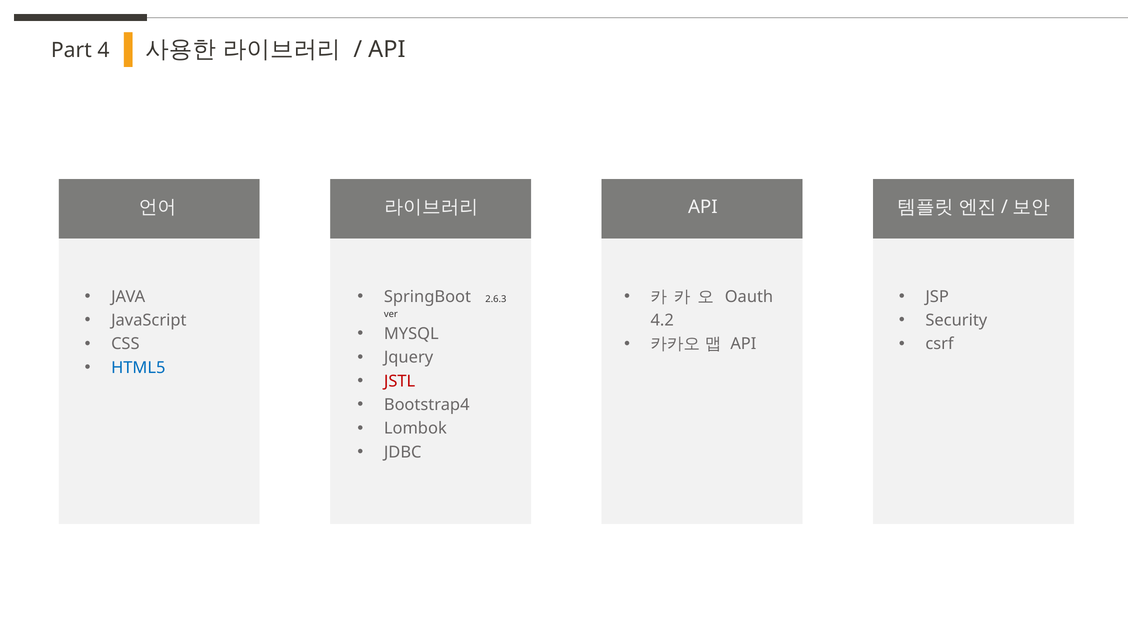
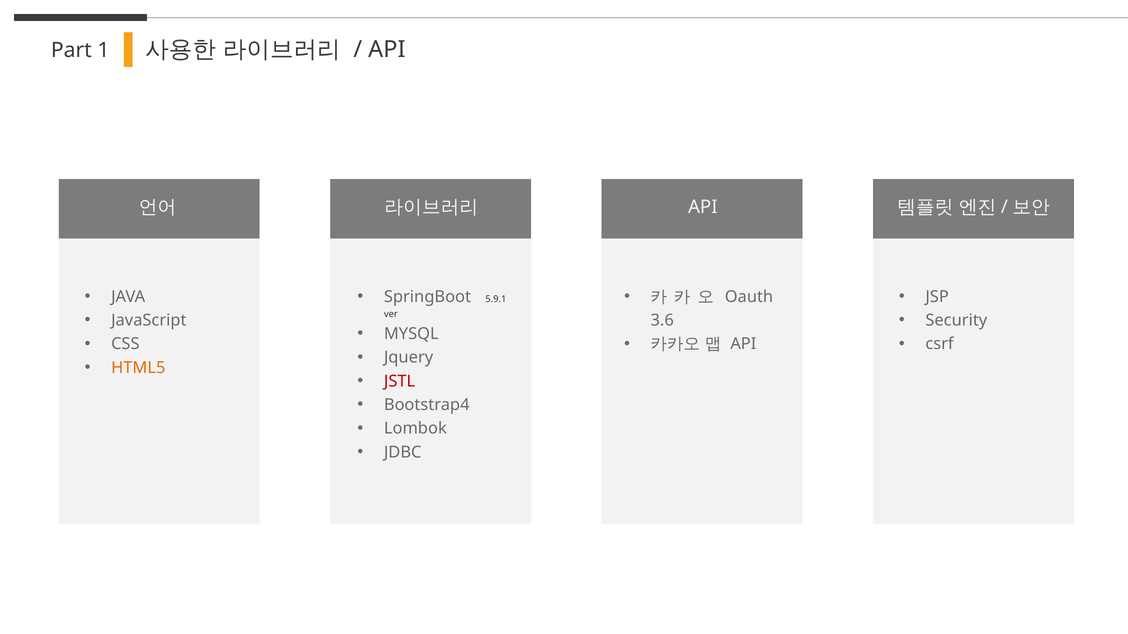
4: 4 -> 1
2.6.3: 2.6.3 -> 5.9.1
4.2: 4.2 -> 3.6
HTML5 colour: blue -> orange
